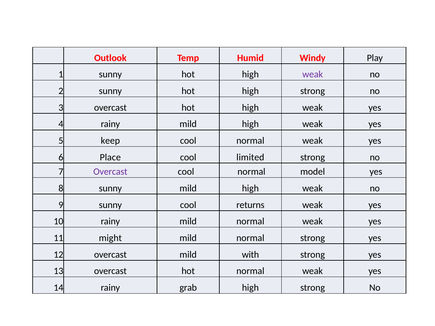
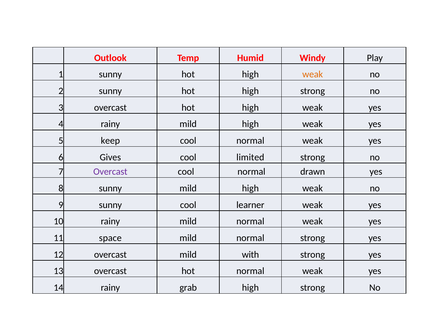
weak at (313, 74) colour: purple -> orange
Place: Place -> Gives
model: model -> drawn
returns: returns -> learner
might: might -> space
